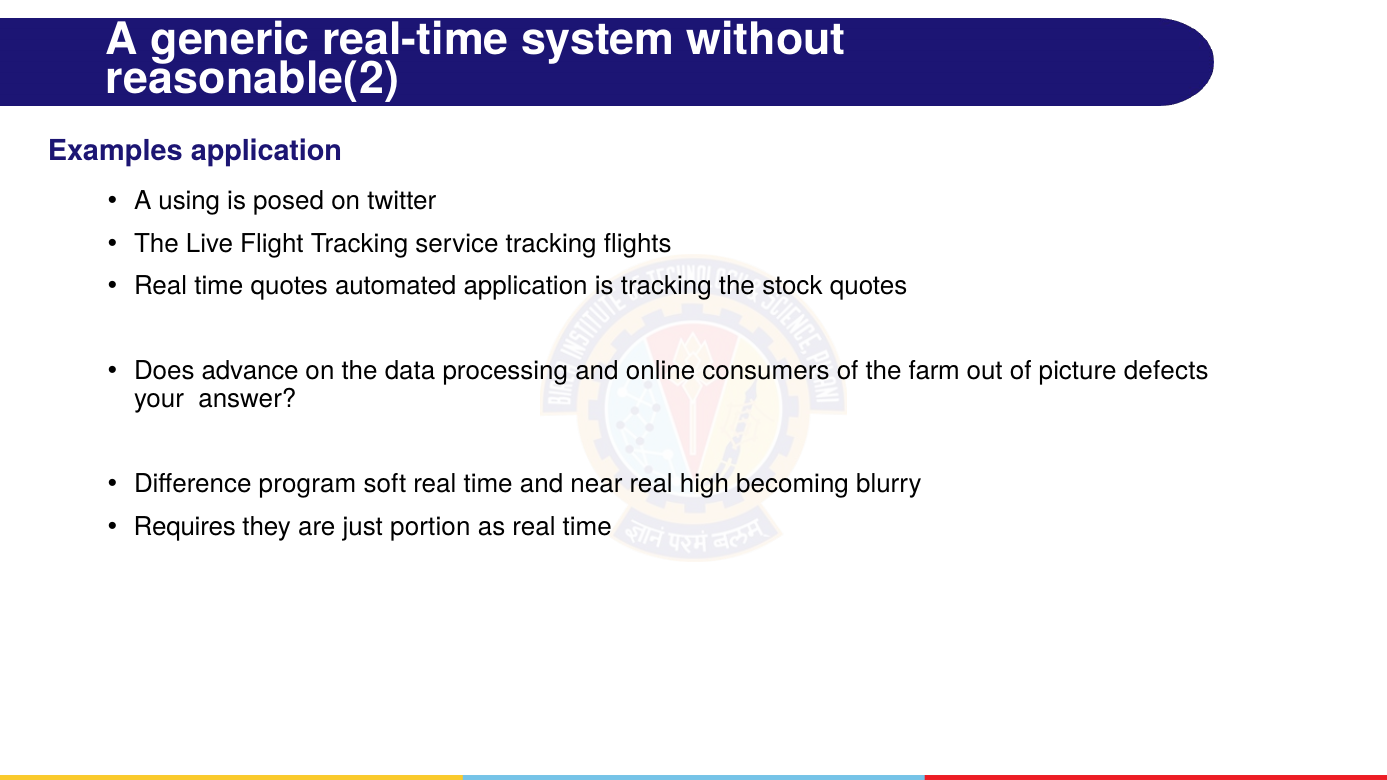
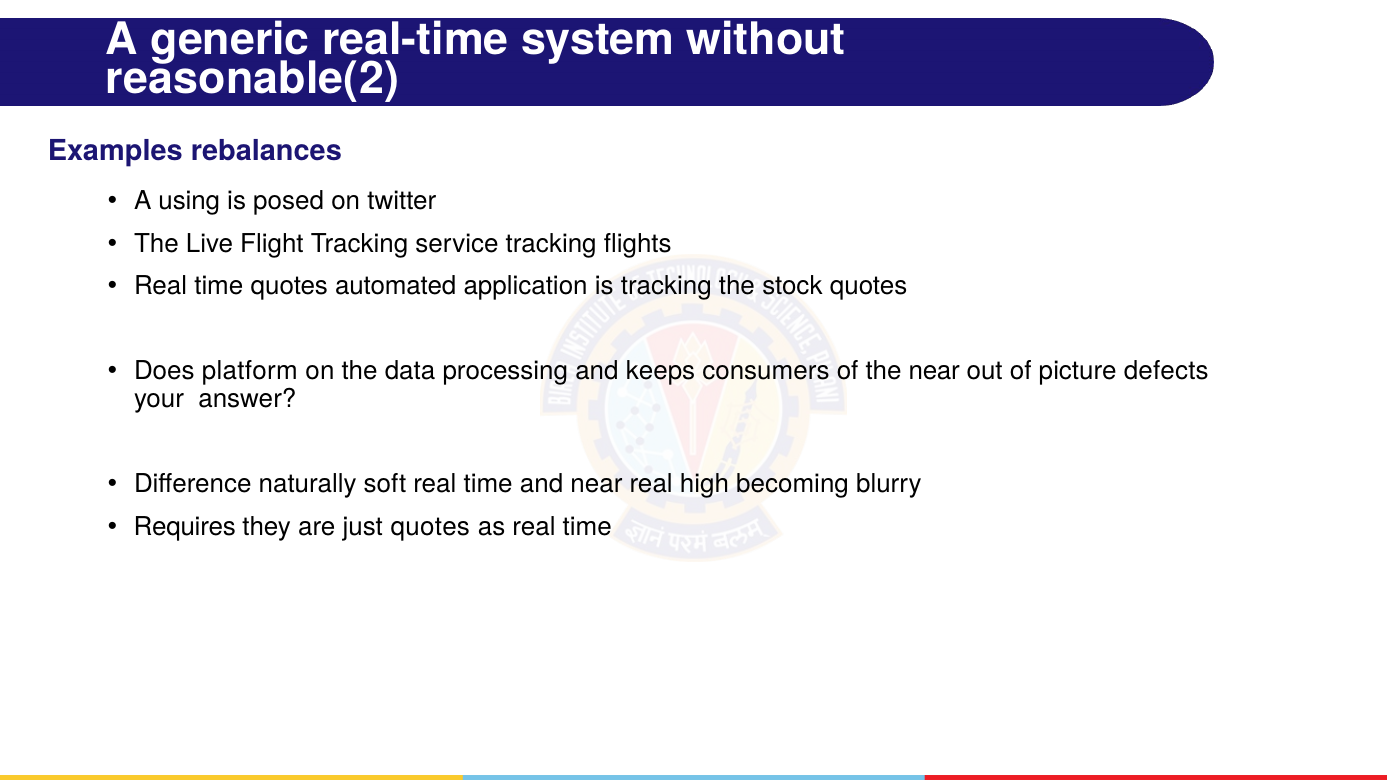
Examples application: application -> rebalances
advance: advance -> platform
online: online -> keeps
the farm: farm -> near
program: program -> naturally
just portion: portion -> quotes
